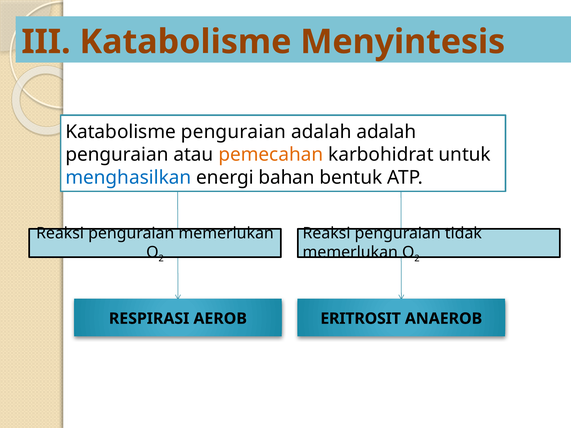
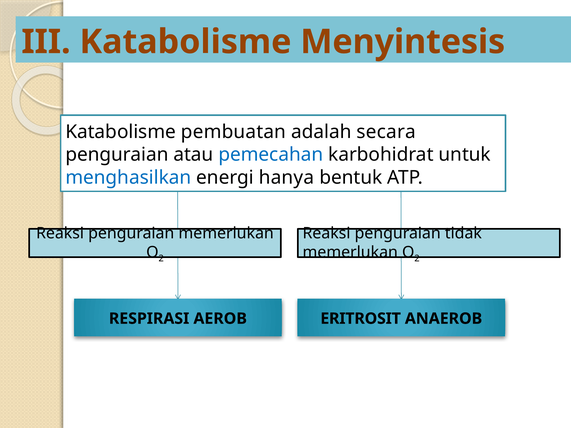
Katabolisme penguraian: penguraian -> pembuatan
adalah adalah: adalah -> secara
pemecahan colour: orange -> blue
bahan: bahan -> hanya
